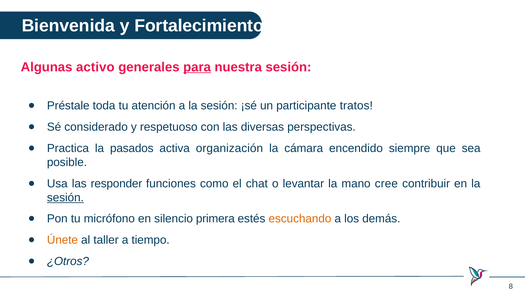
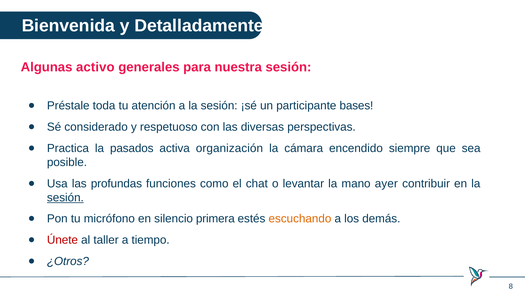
Fortalecimiento: Fortalecimiento -> Detalladamente
para underline: present -> none
tratos: tratos -> bases
responder: responder -> profundas
cree: cree -> ayer
Únete colour: orange -> red
